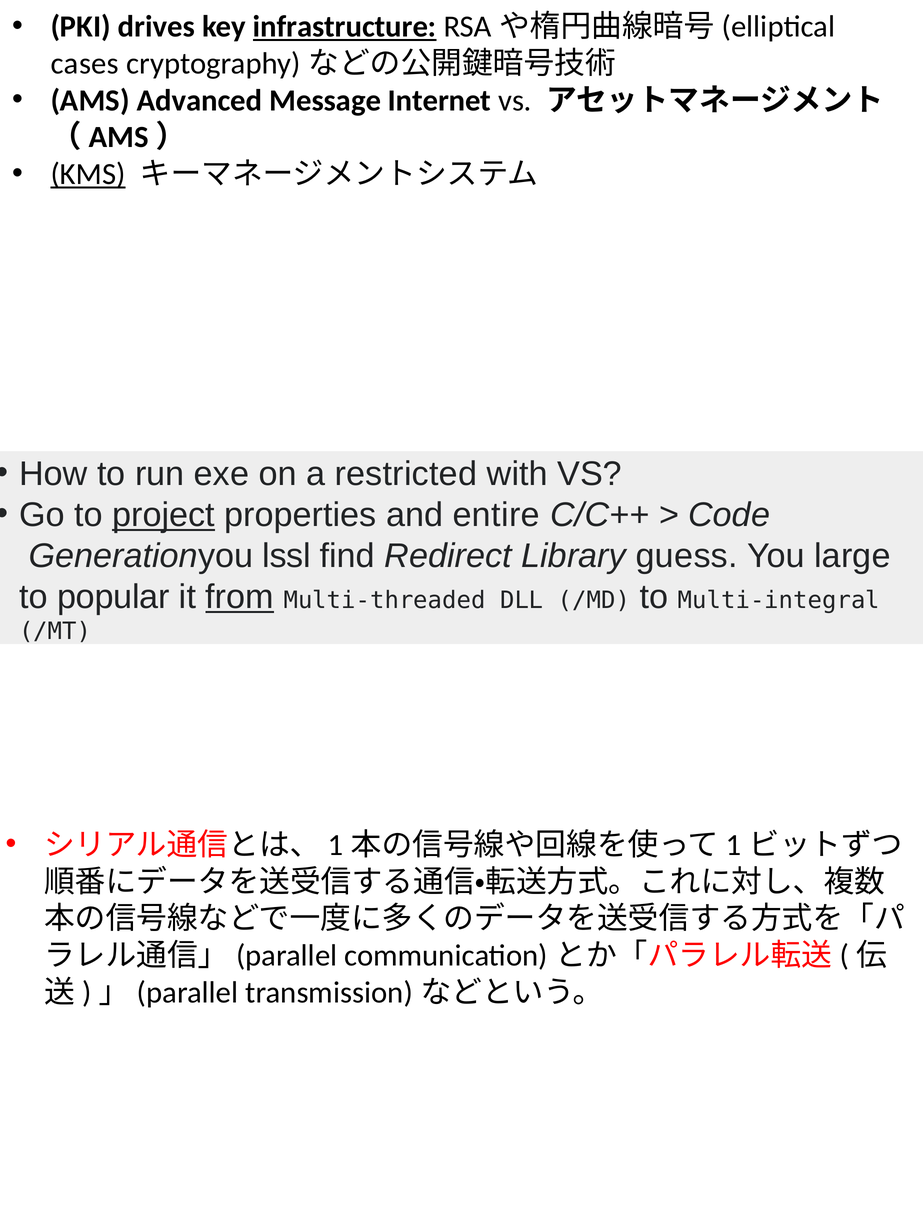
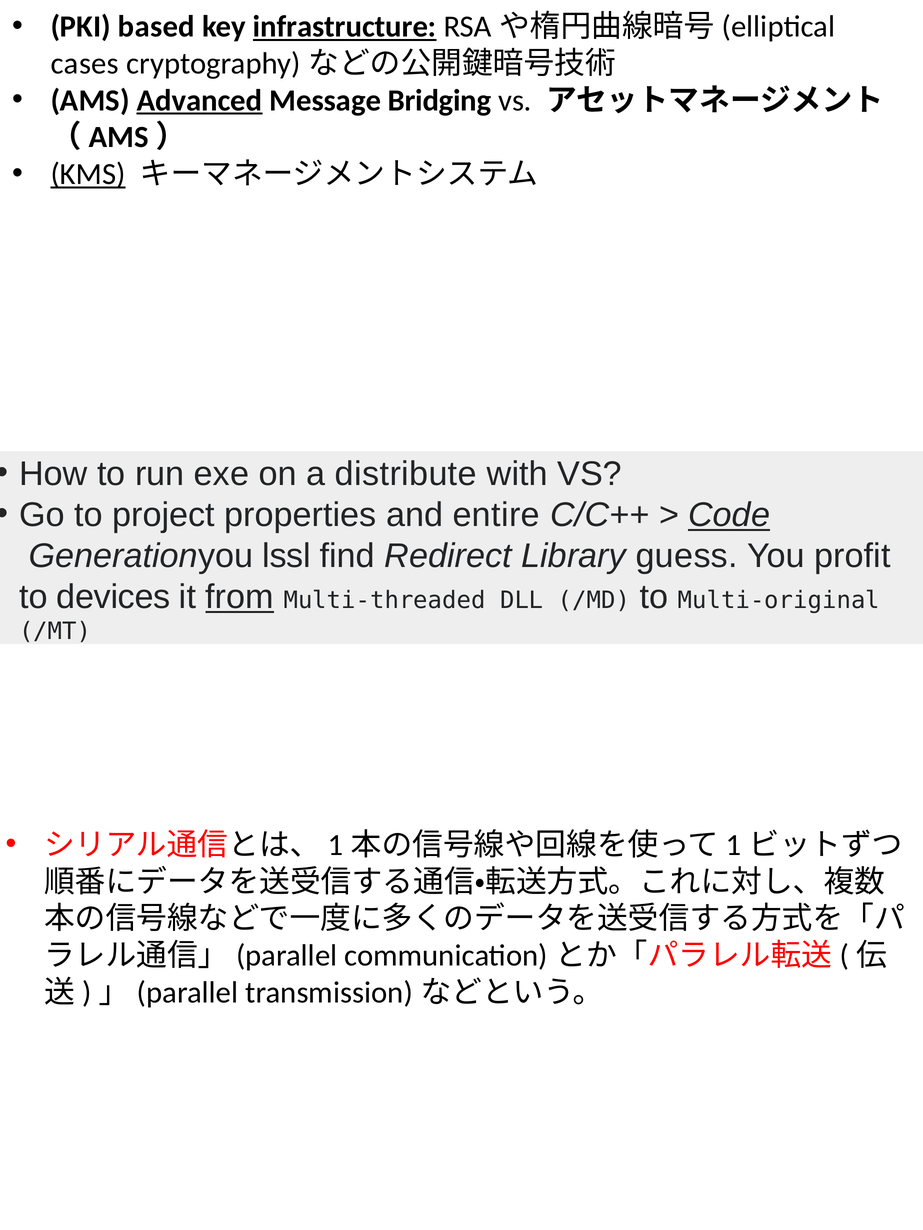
drives: drives -> based
Advanced underline: none -> present
Internet: Internet -> Bridging
restricted: restricted -> distribute
project underline: present -> none
Code underline: none -> present
large: large -> profit
popular: popular -> devices
Multi-integral: Multi-integral -> Multi-original
